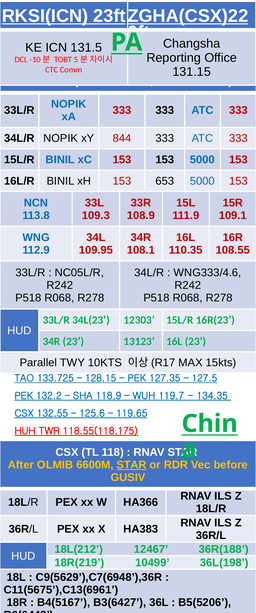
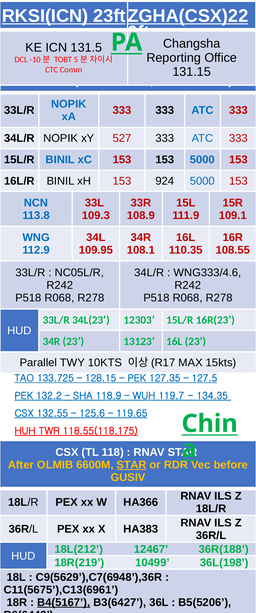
844: 844 -> 527
653: 653 -> 924
B4(5167 underline: none -> present
